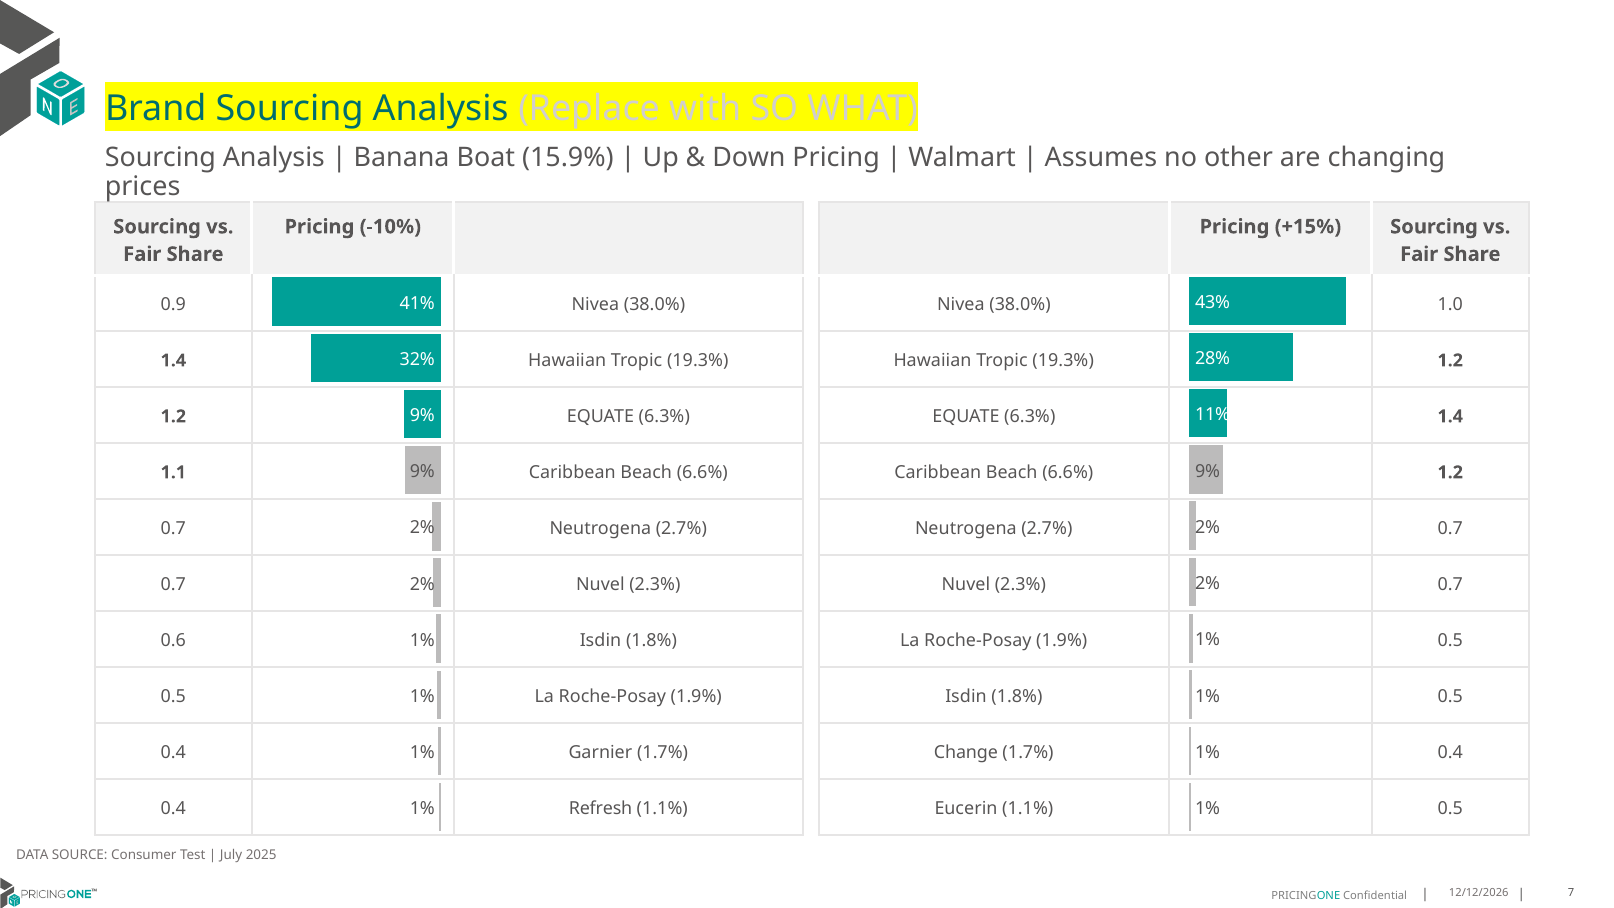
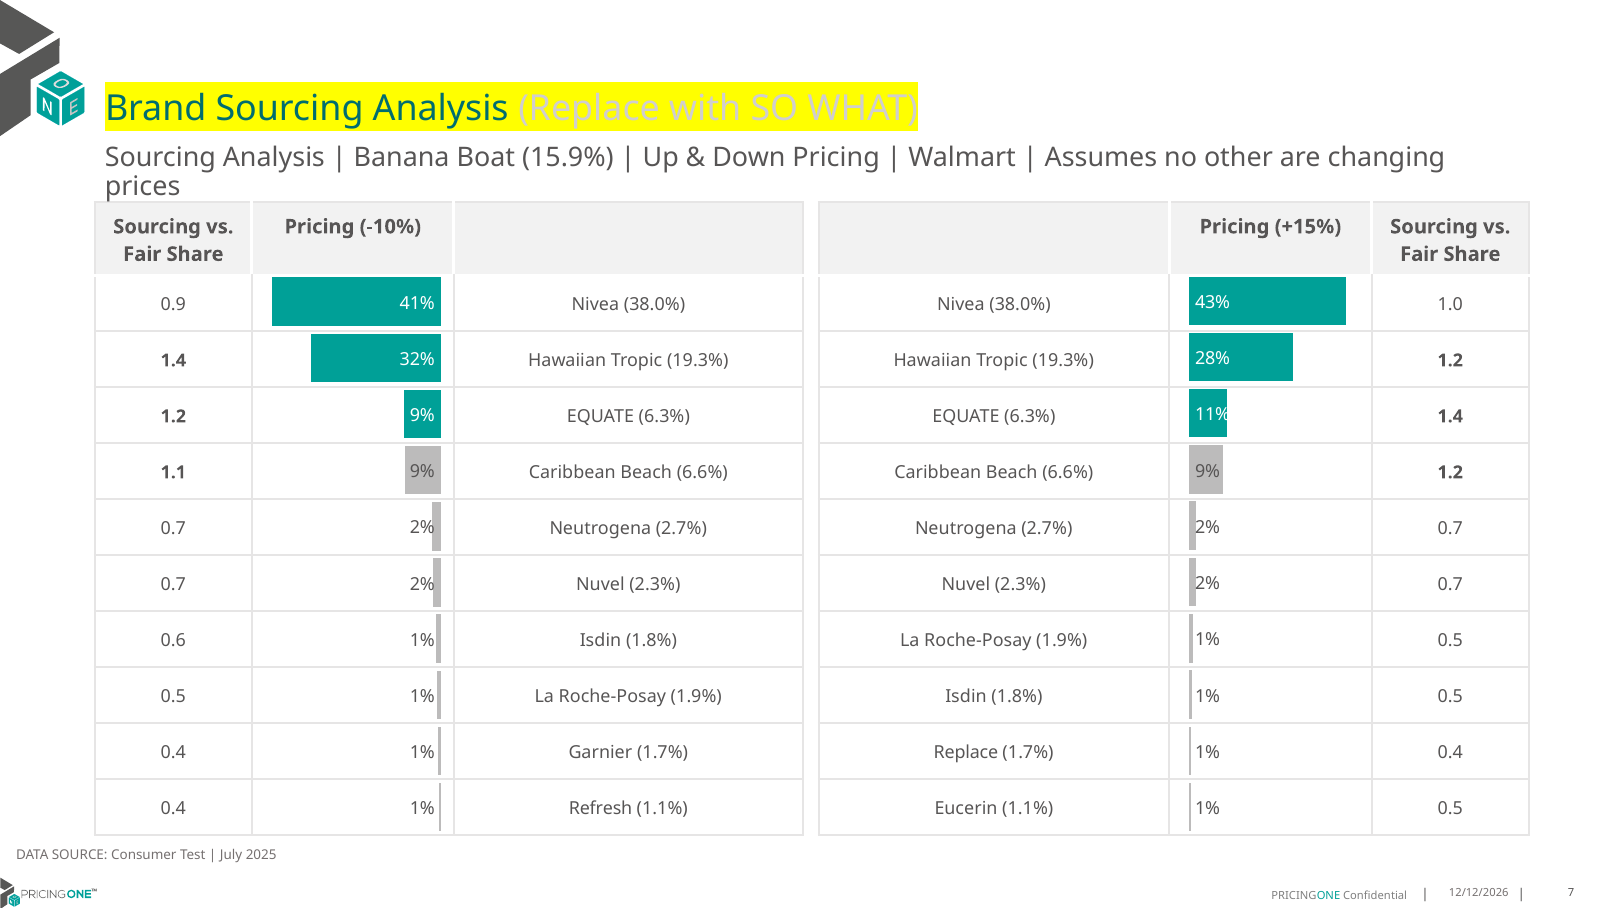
Change at (966, 752): Change -> Replace
